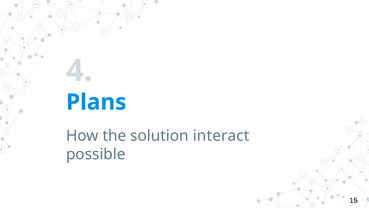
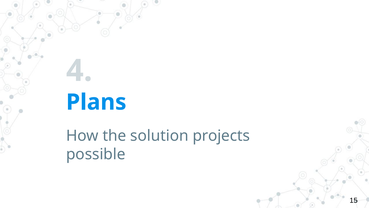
interact: interact -> projects
